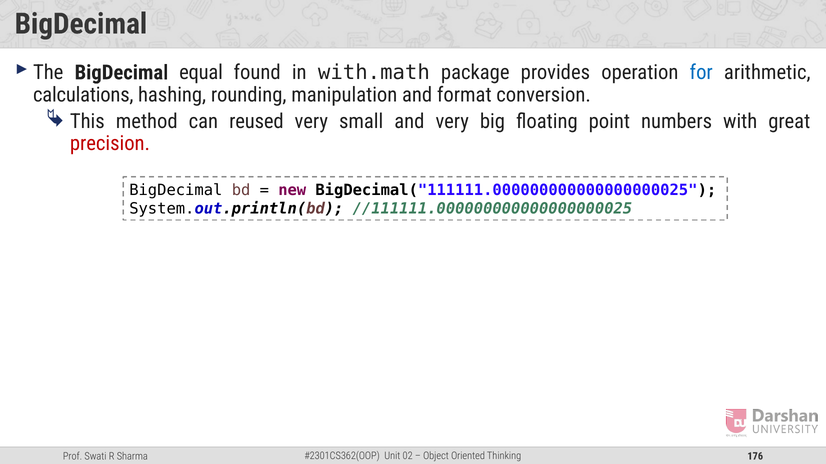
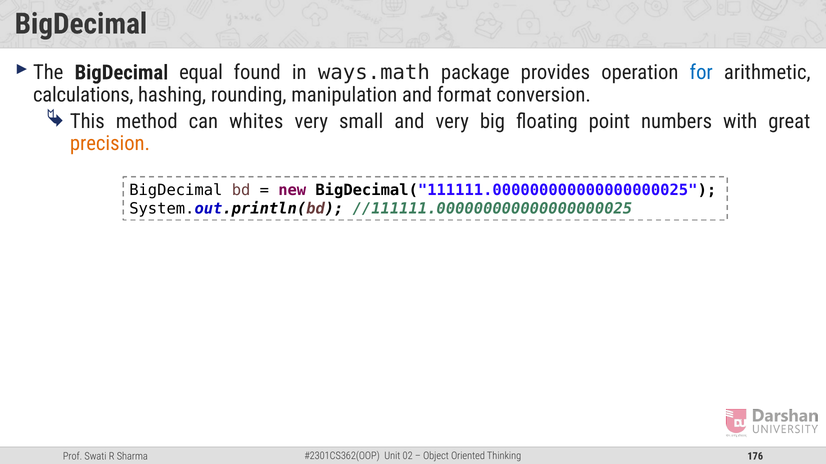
with.math: with.math -> ways.math
reused: reused -> whites
precision colour: red -> orange
